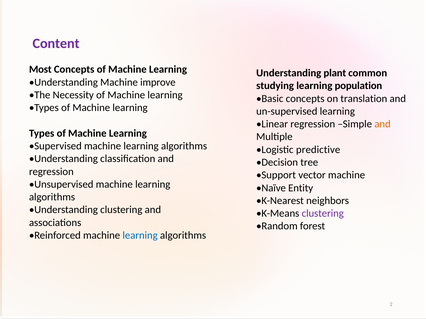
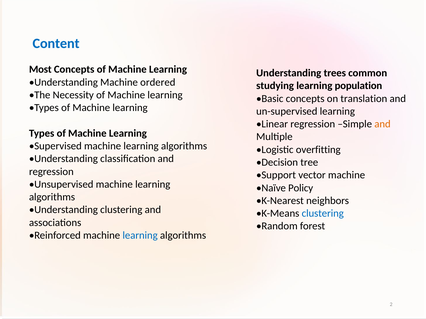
Content colour: purple -> blue
plant: plant -> trees
improve: improve -> ordered
predictive: predictive -> overfitting
Entity: Entity -> Policy
clustering at (323, 214) colour: purple -> blue
